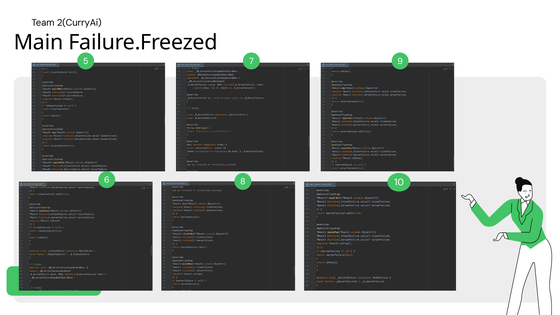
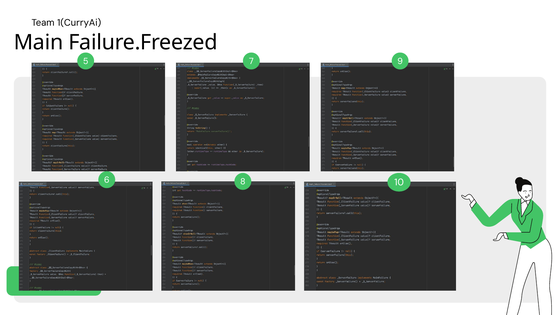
2(CurryAi: 2(CurryAi -> 1(CurryAi
